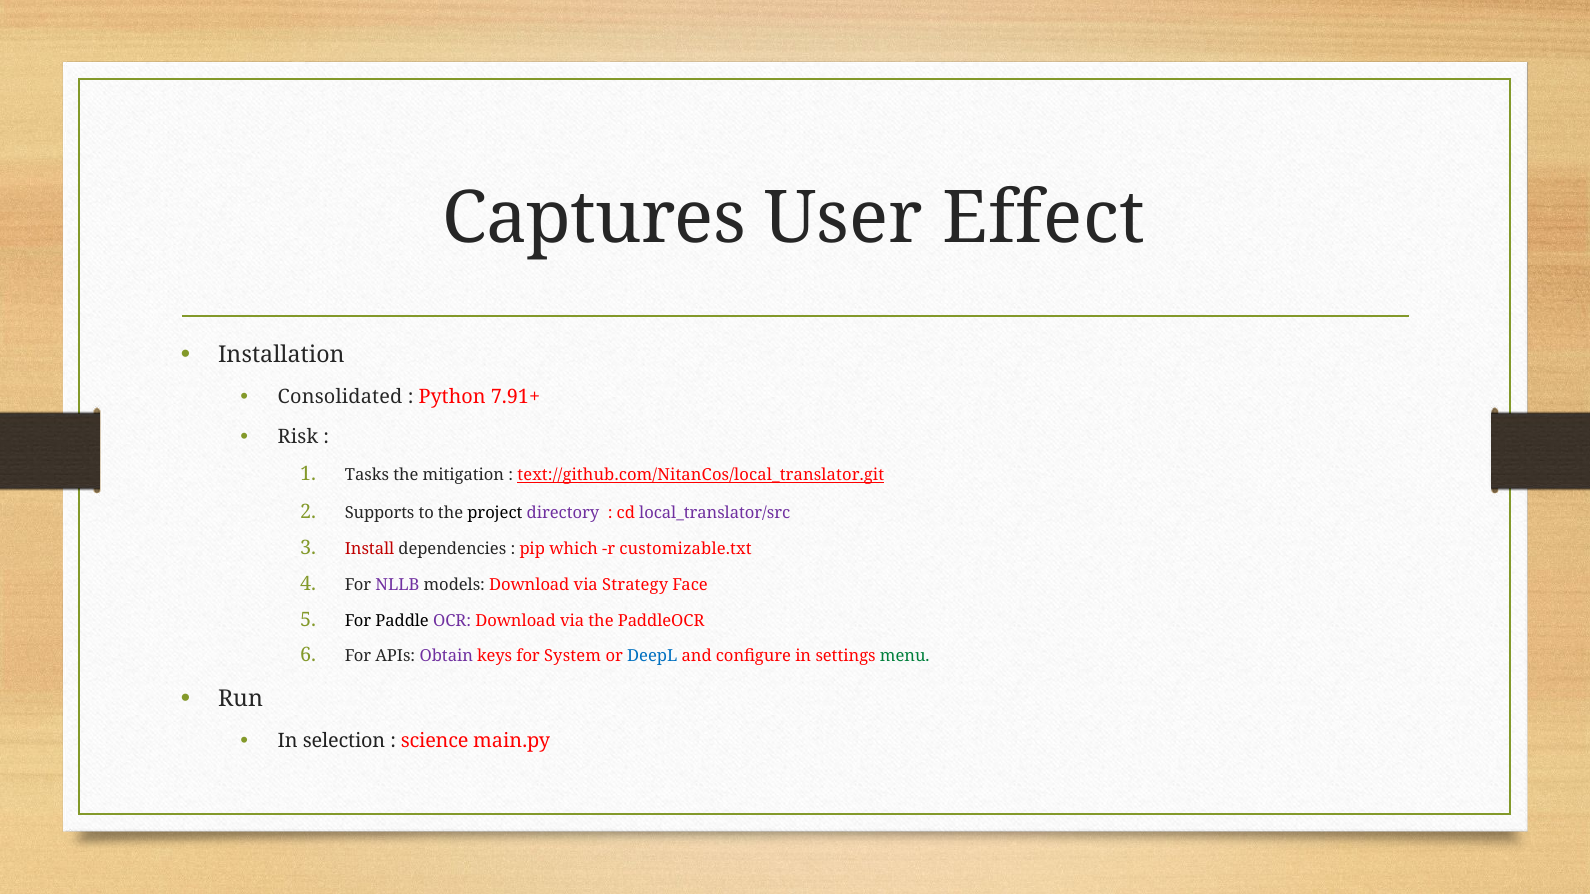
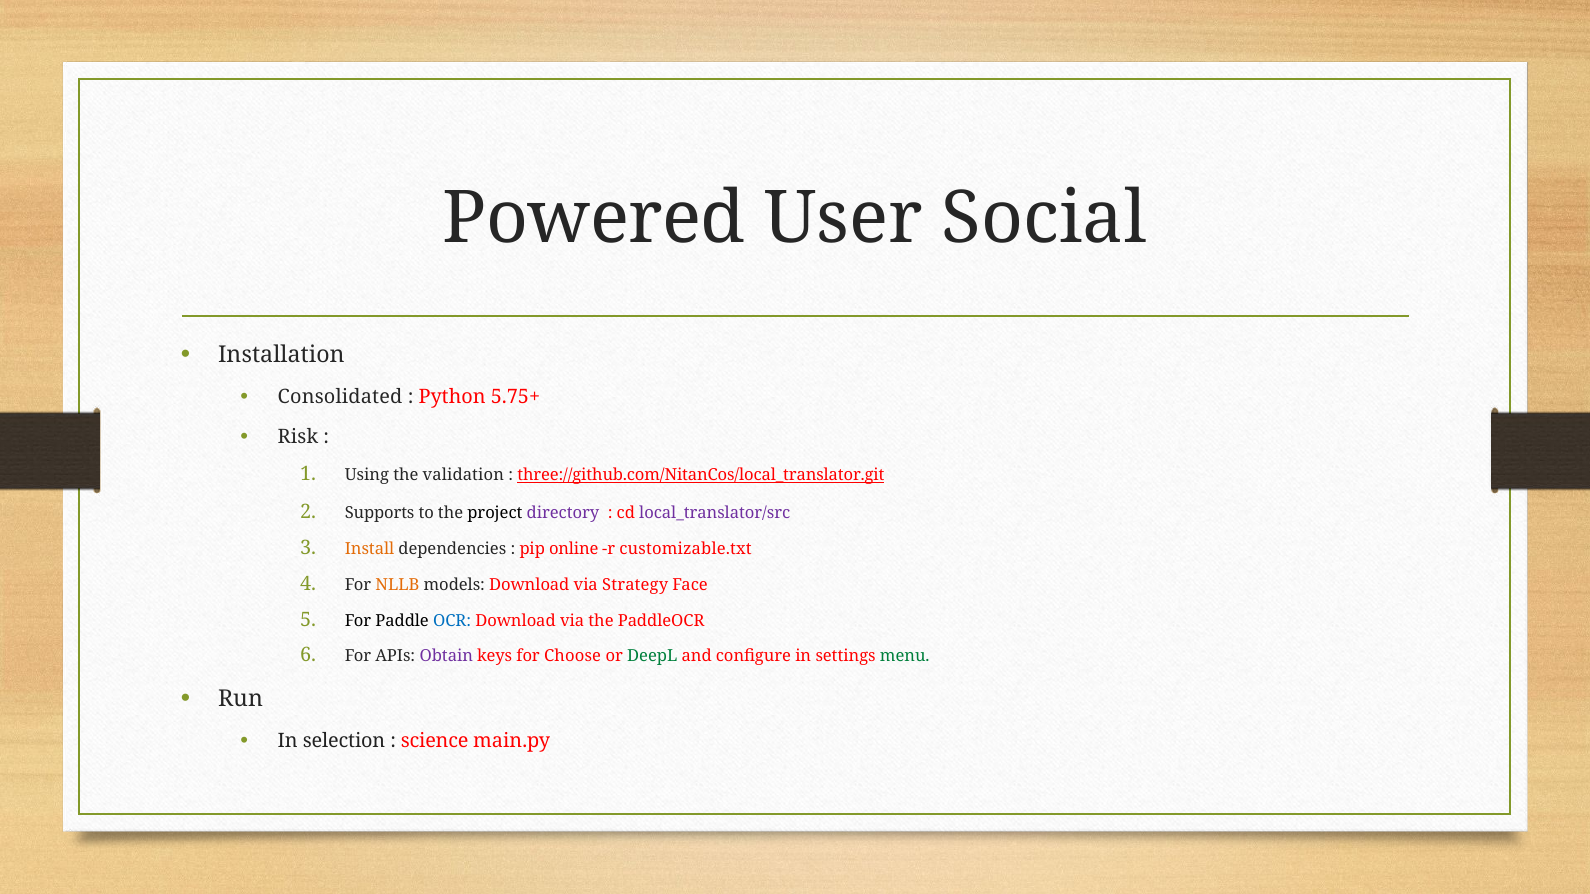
Captures: Captures -> Powered
Effect: Effect -> Social
7.91+: 7.91+ -> 5.75+
Tasks: Tasks -> Using
mitigation: mitigation -> validation
text://github.com/NitanCos/local_translator.git: text://github.com/NitanCos/local_translator.git -> three://github.com/NitanCos/local_translator.git
Install colour: red -> orange
which: which -> online
NLLB colour: purple -> orange
OCR colour: purple -> blue
System: System -> Choose
DeepL colour: blue -> green
